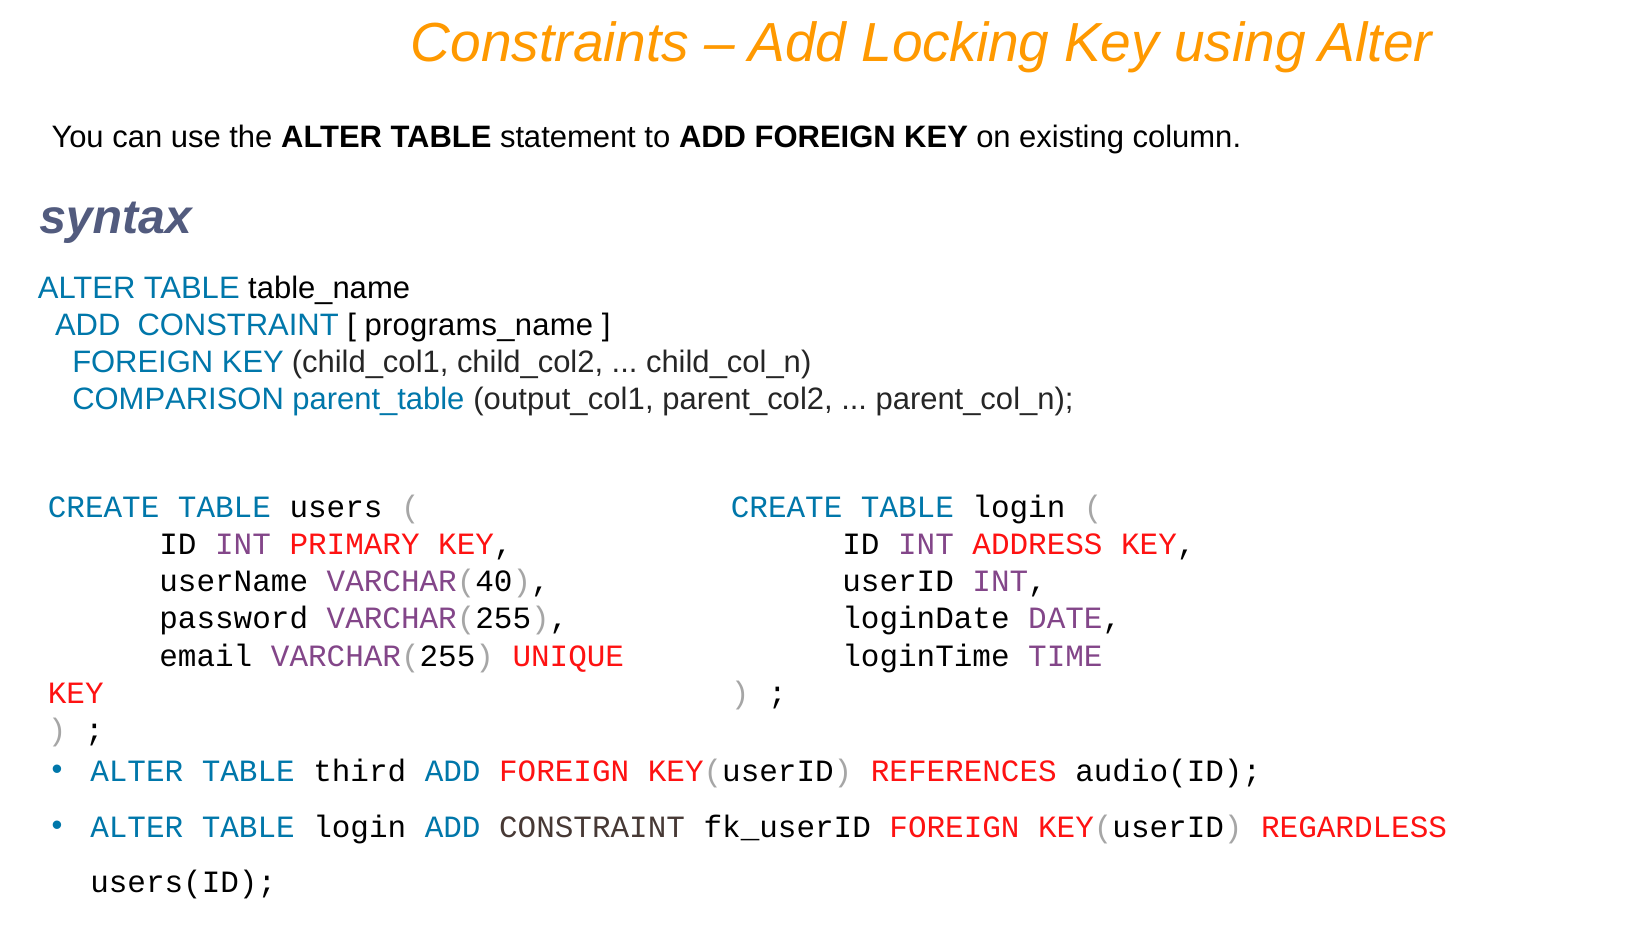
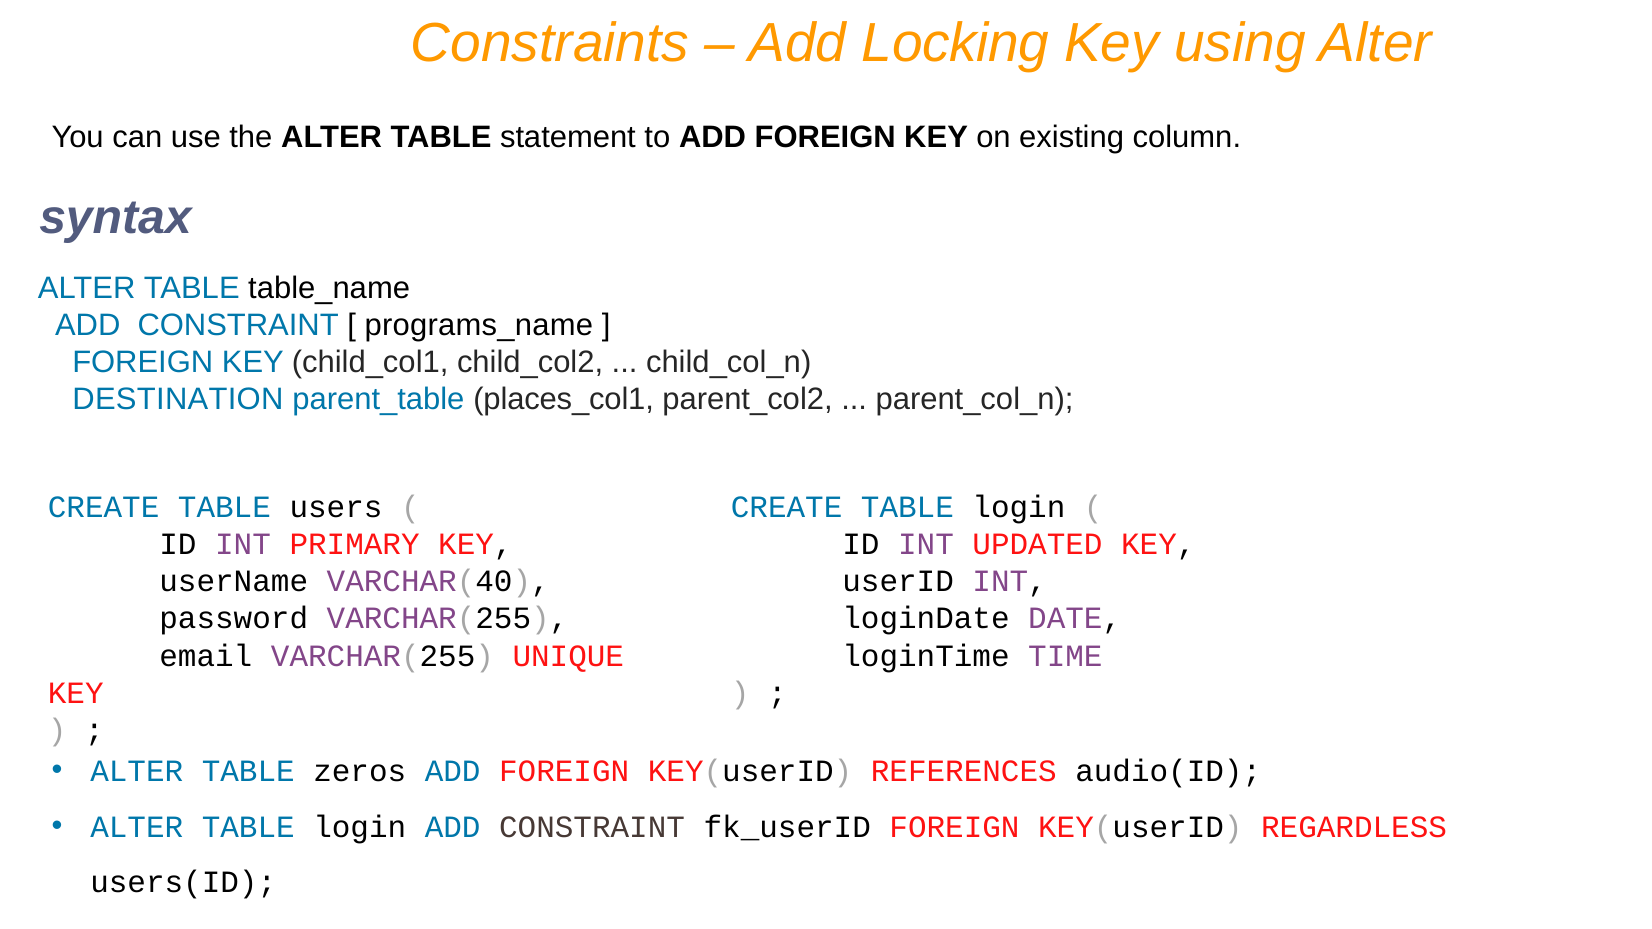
COMPARISON: COMPARISON -> DESTINATION
output_col1: output_col1 -> places_col1
ADDRESS: ADDRESS -> UPDATED
third: third -> zeros
